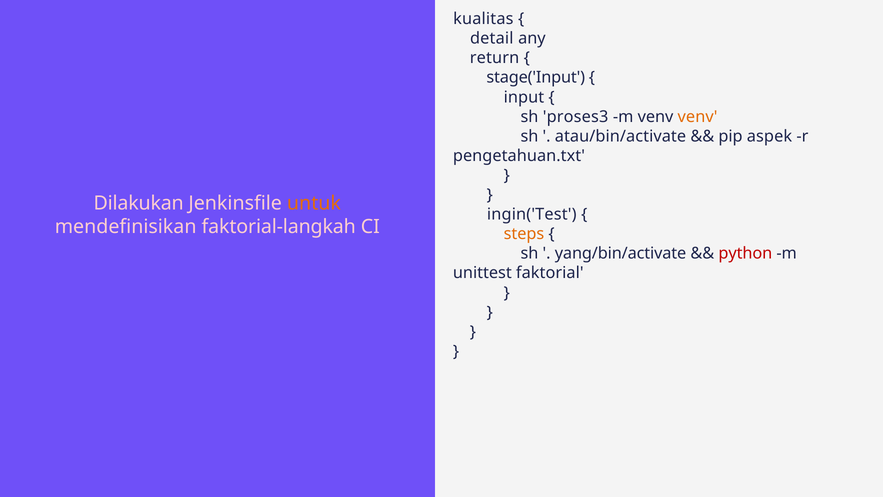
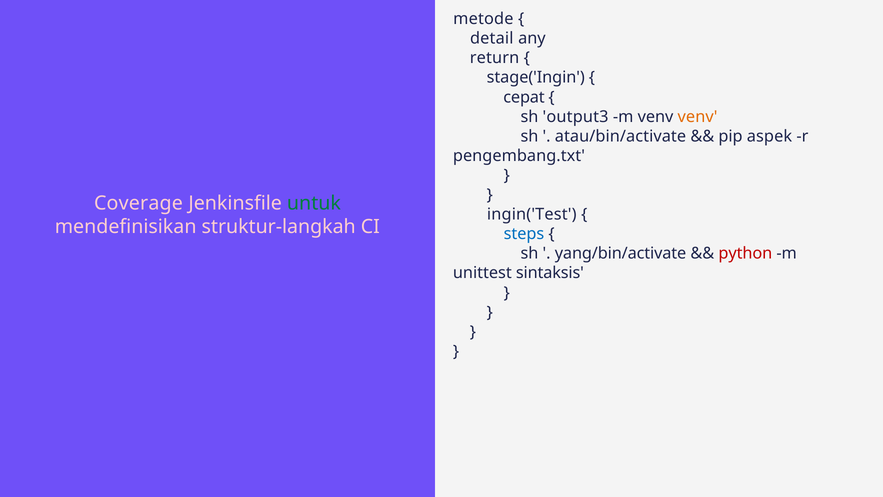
kualitas: kualitas -> metode
stage('Input: stage('Input -> stage('Ingin
input: input -> cepat
proses3: proses3 -> output3
pengetahuan.txt: pengetahuan.txt -> pengembang.txt
Dilakukan: Dilakukan -> Coverage
untuk colour: orange -> green
faktorial-langkah: faktorial-langkah -> struktur-langkah
steps colour: orange -> blue
faktorial: faktorial -> sintaksis
